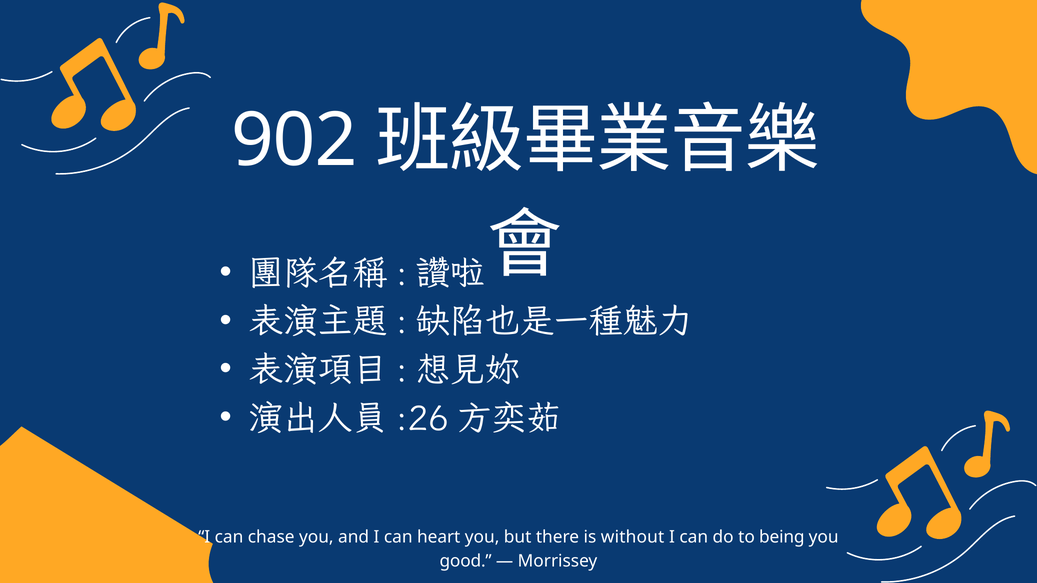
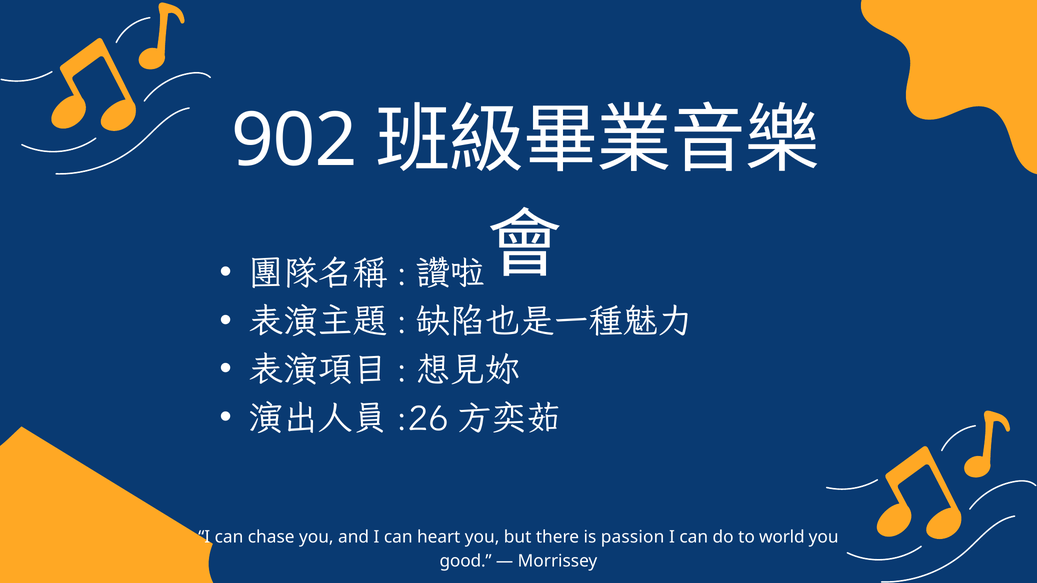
without: without -> passion
being: being -> world
